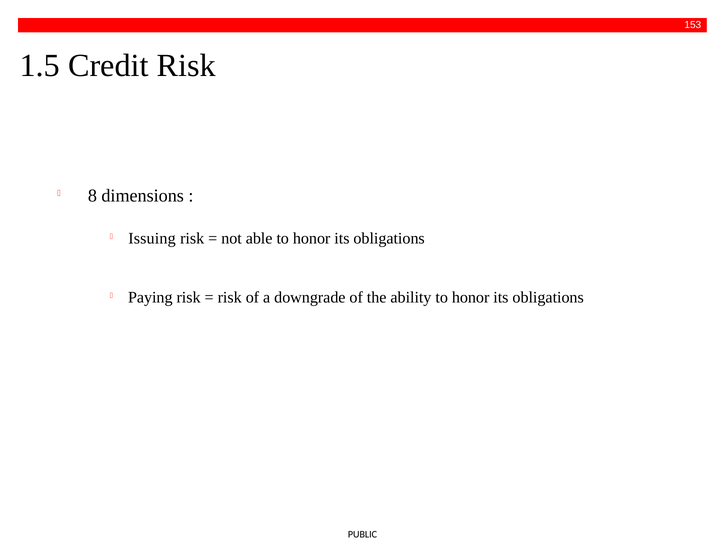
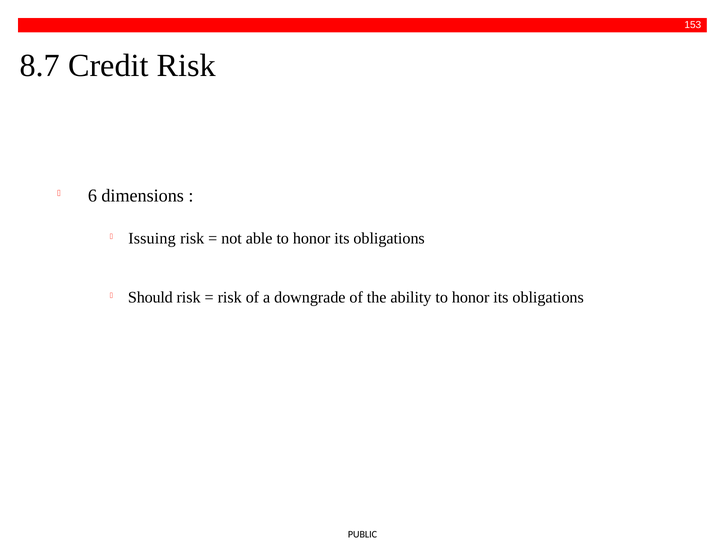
1.5: 1.5 -> 8.7
8: 8 -> 6
Paying: Paying -> Should
